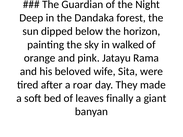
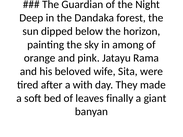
walked: walked -> among
roar: roar -> with
